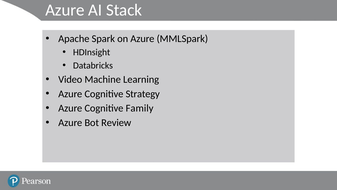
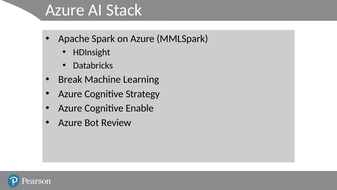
Video: Video -> Break
Family: Family -> Enable
